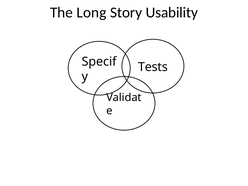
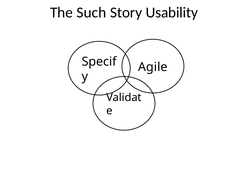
Long: Long -> Such
Tests: Tests -> Agile
